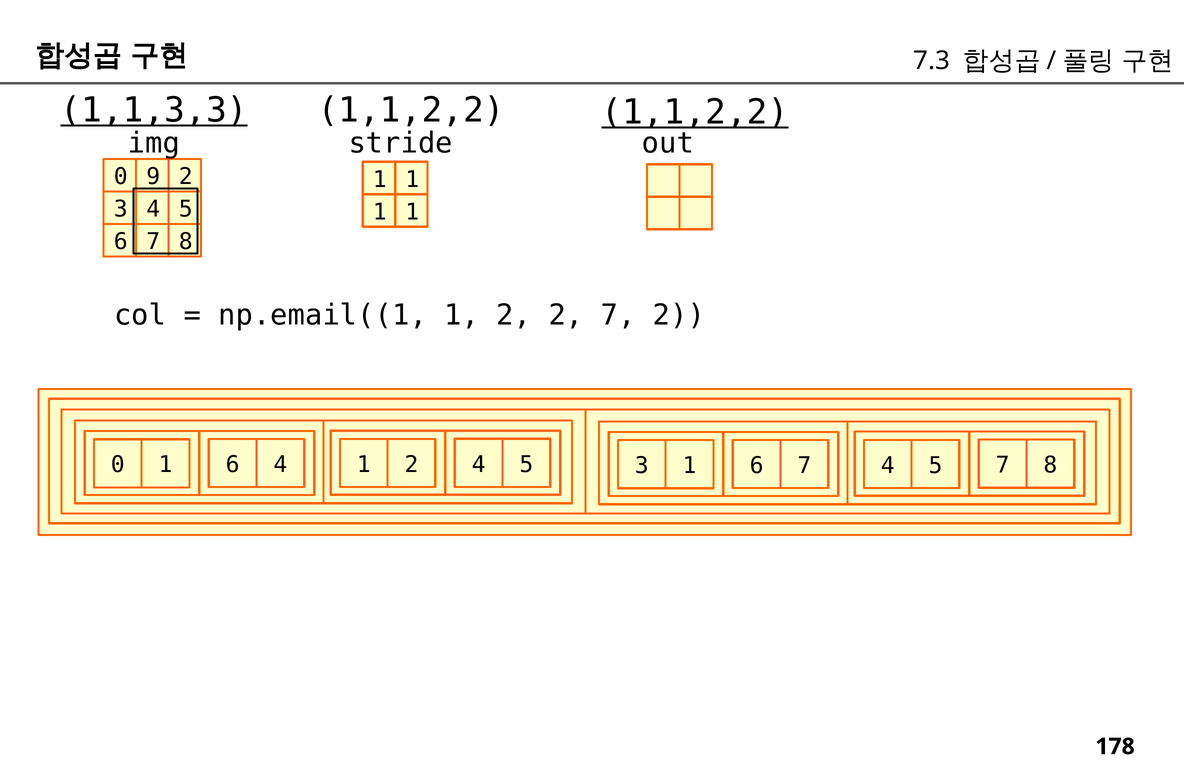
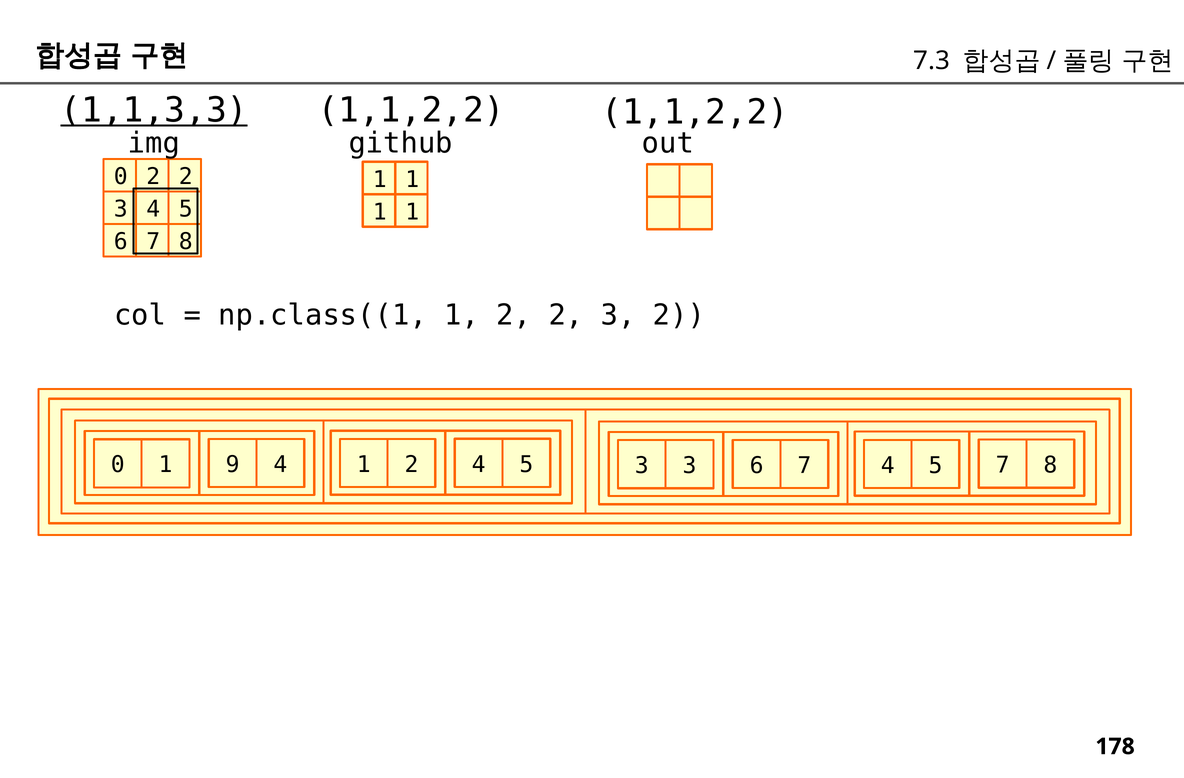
1,1,2,2 at (695, 113) underline: present -> none
stride: stride -> github
0 9: 9 -> 2
np.email((1: np.email((1 -> np.class((1
1 2 2 7: 7 -> 3
0 1 6: 6 -> 9
3 1: 1 -> 3
